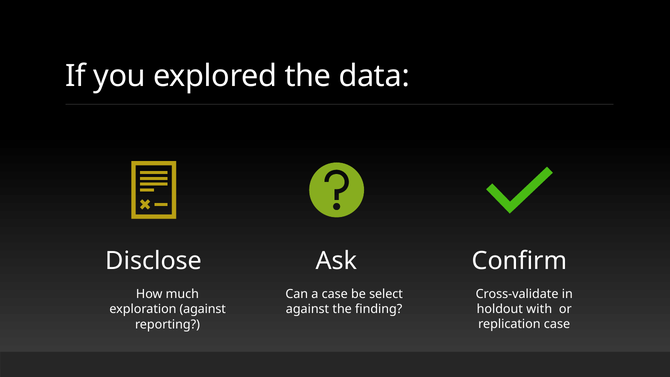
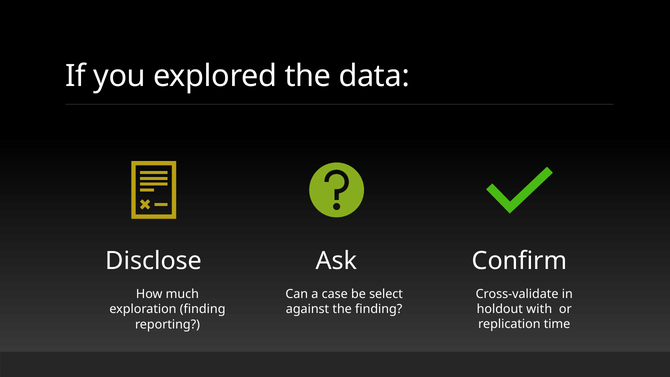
exploration against: against -> finding
replication case: case -> time
